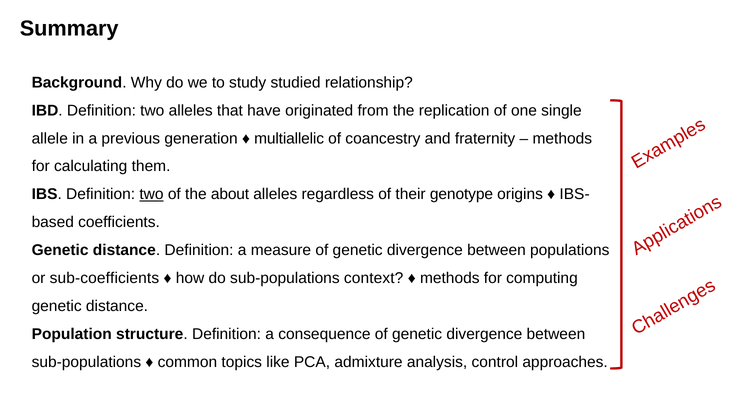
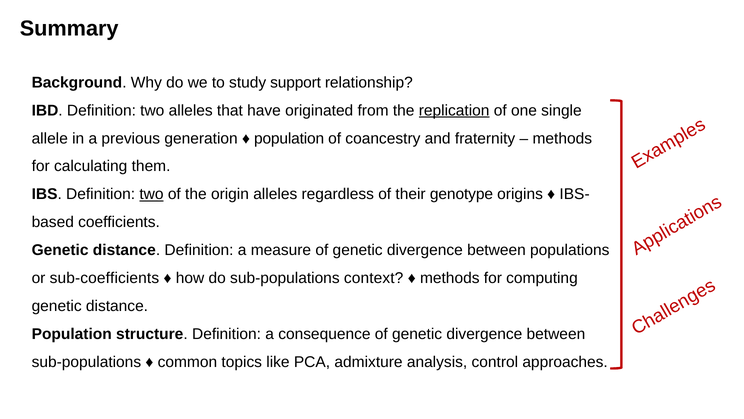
studied: studied -> support
replication underline: none -> present
multiallelic at (289, 138): multiallelic -> population
about: about -> origin
